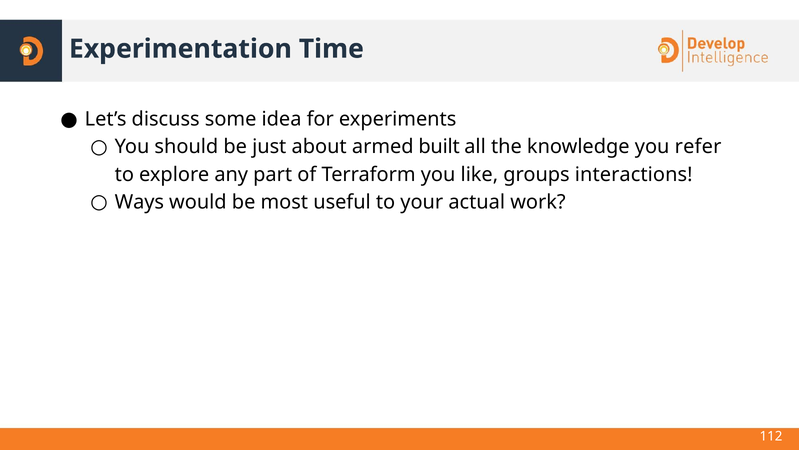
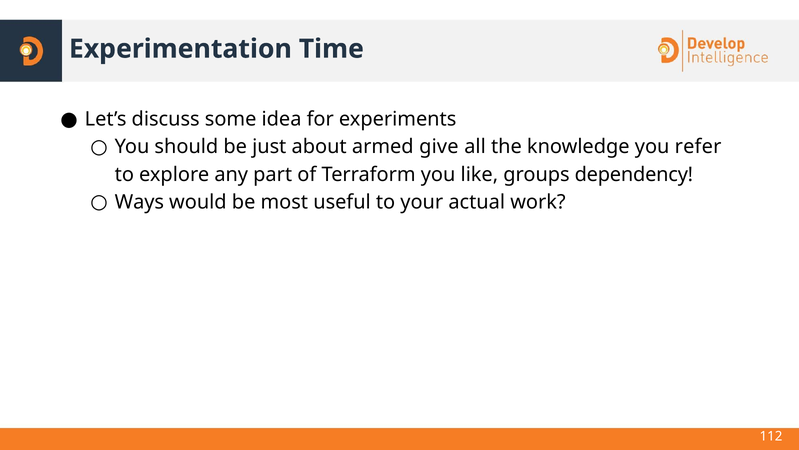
built: built -> give
interactions: interactions -> dependency
